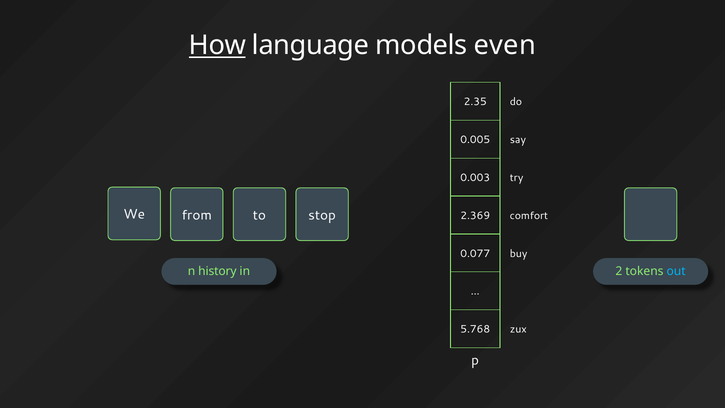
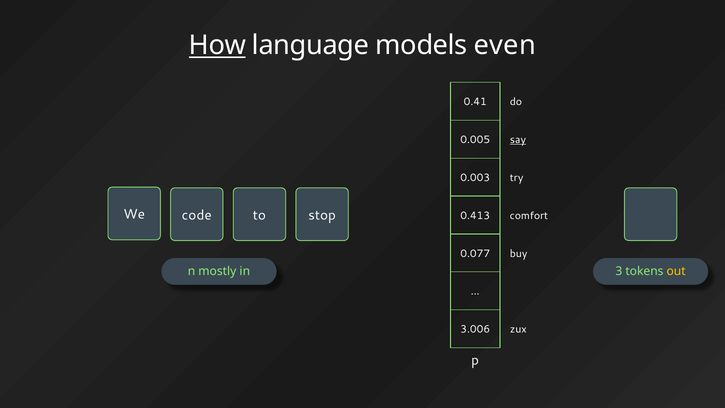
2.35: 2.35 -> 0.41
say underline: none -> present
from: from -> code
2.369: 2.369 -> 0.413
history: history -> mostly
2: 2 -> 3
out colour: light blue -> yellow
5.768: 5.768 -> 3.006
